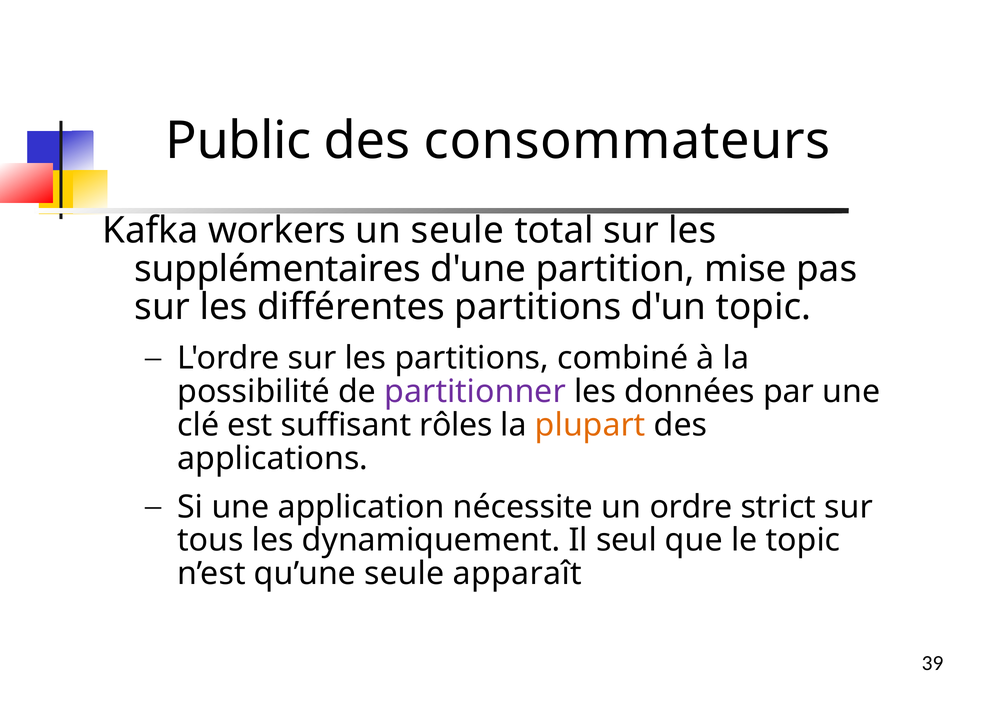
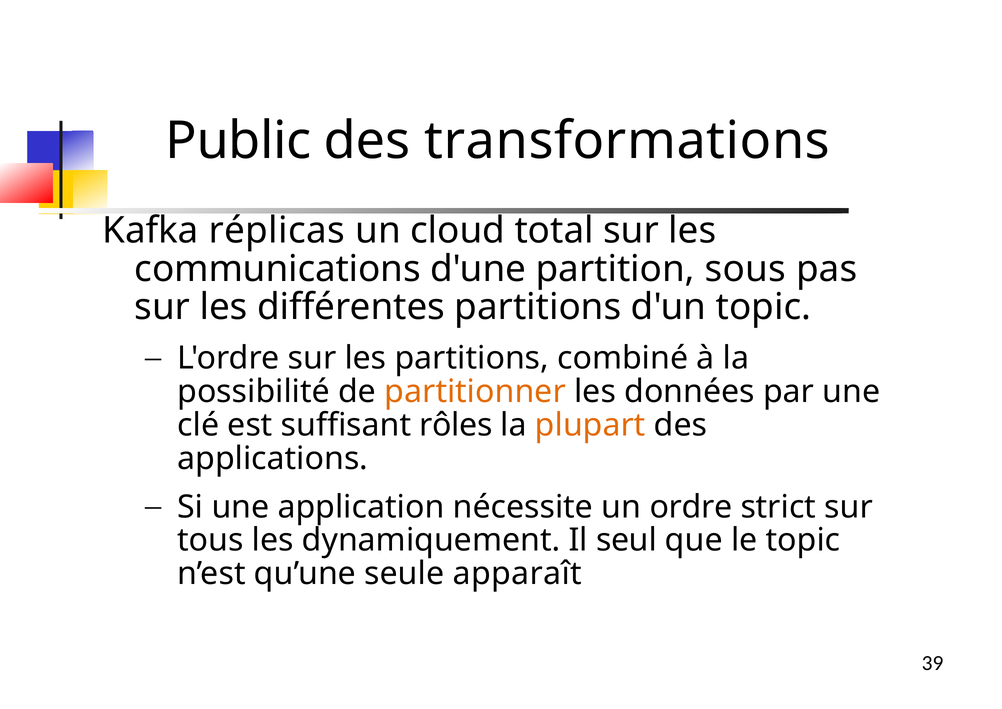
consommateurs: consommateurs -> transformations
workers: workers -> réplicas
un seule: seule -> cloud
supplémentaires: supplémentaires -> communications
mise: mise -> sous
partitionner colour: purple -> orange
